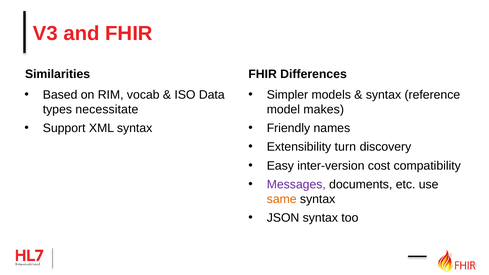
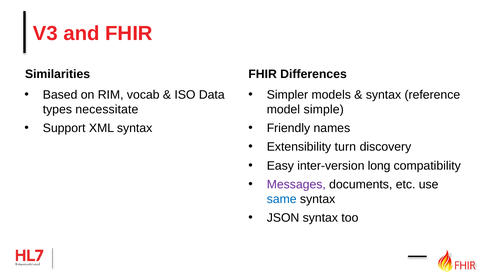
makes: makes -> simple
cost: cost -> long
same colour: orange -> blue
